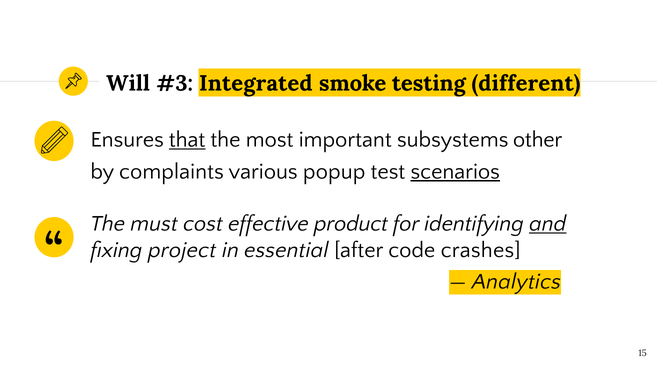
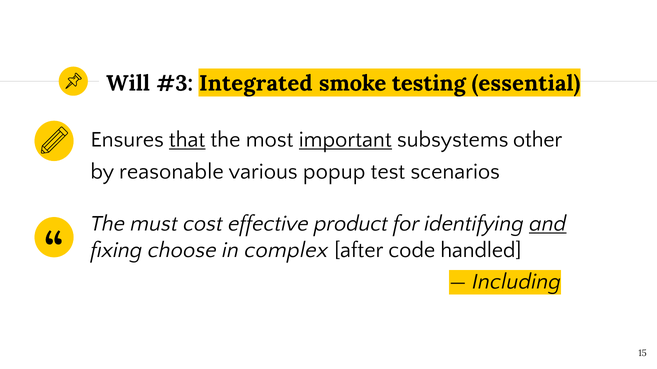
different: different -> essential
important underline: none -> present
complaints: complaints -> reasonable
scenarios underline: present -> none
project: project -> choose
essential: essential -> complex
crashes: crashes -> handled
Analytics: Analytics -> Including
